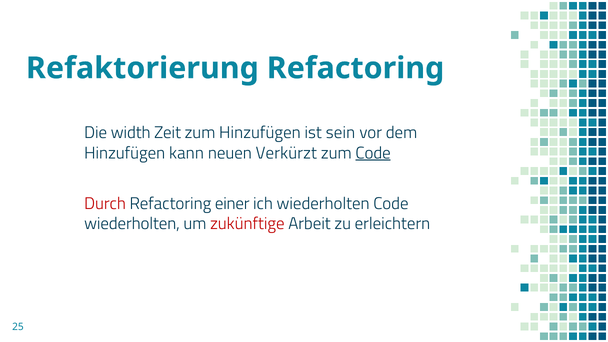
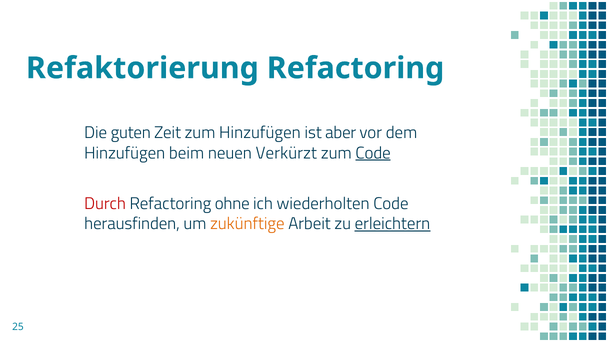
width: width -> guten
sein: sein -> aber
kann: kann -> beim
einer: einer -> ohne
wiederholten at (132, 224): wiederholten -> herausfinden
zukünftige colour: red -> orange
erleichtern underline: none -> present
